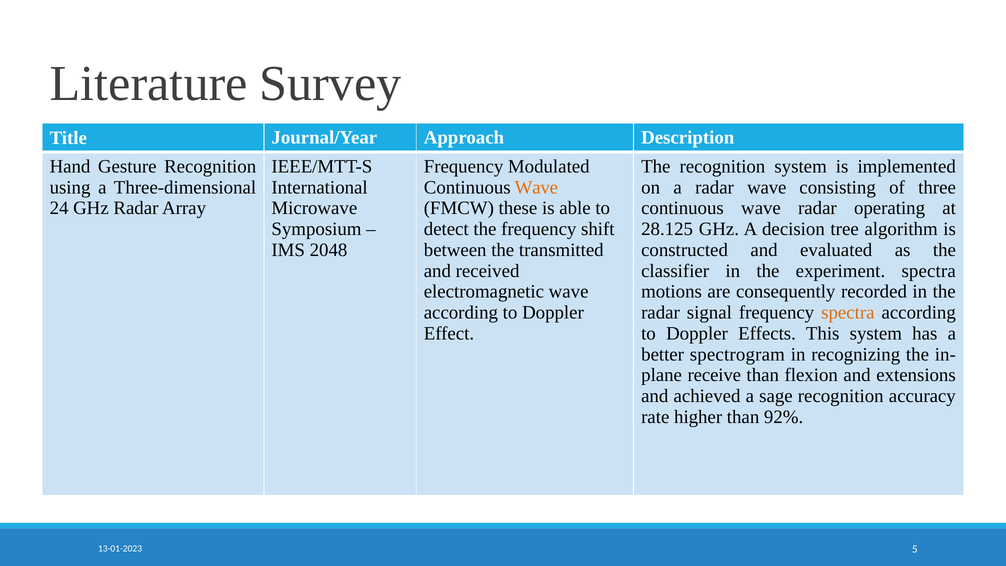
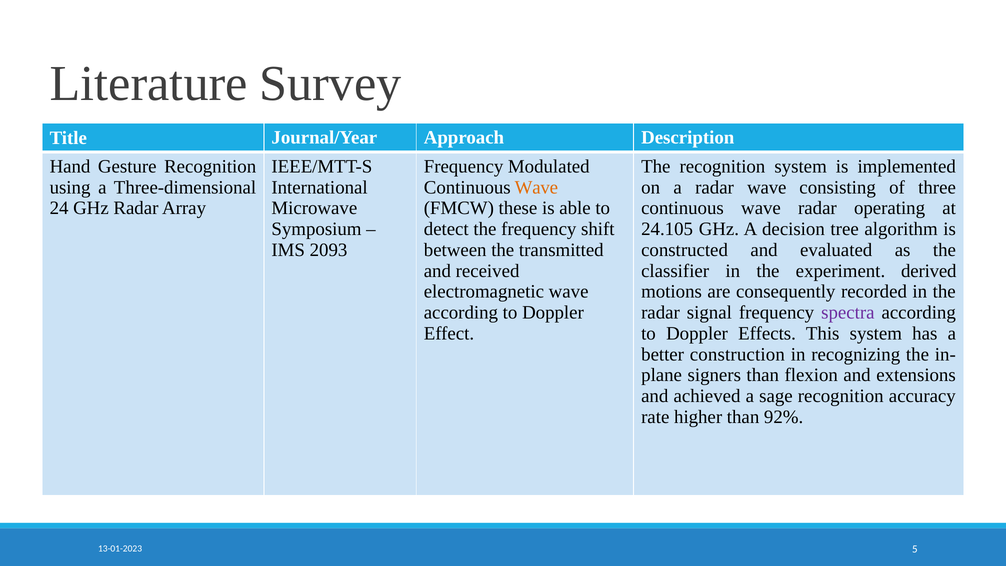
28.125: 28.125 -> 24.105
2048: 2048 -> 2093
experiment spectra: spectra -> derived
spectra at (848, 313) colour: orange -> purple
spectrogram: spectrogram -> construction
receive: receive -> signers
